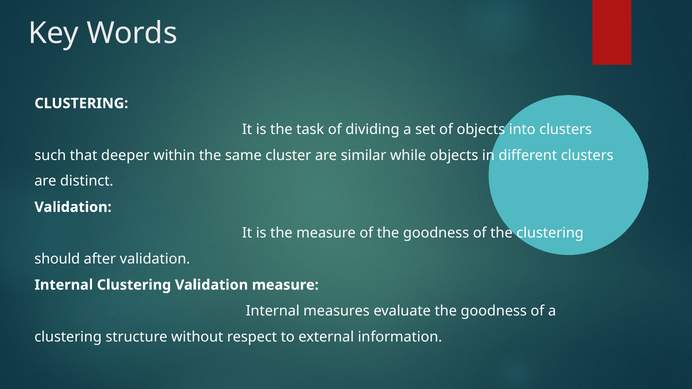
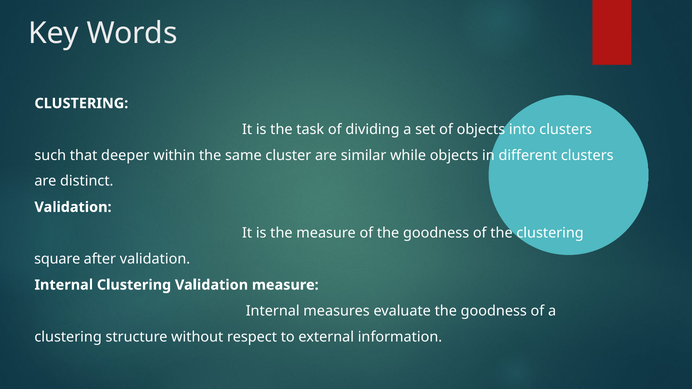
should: should -> square
